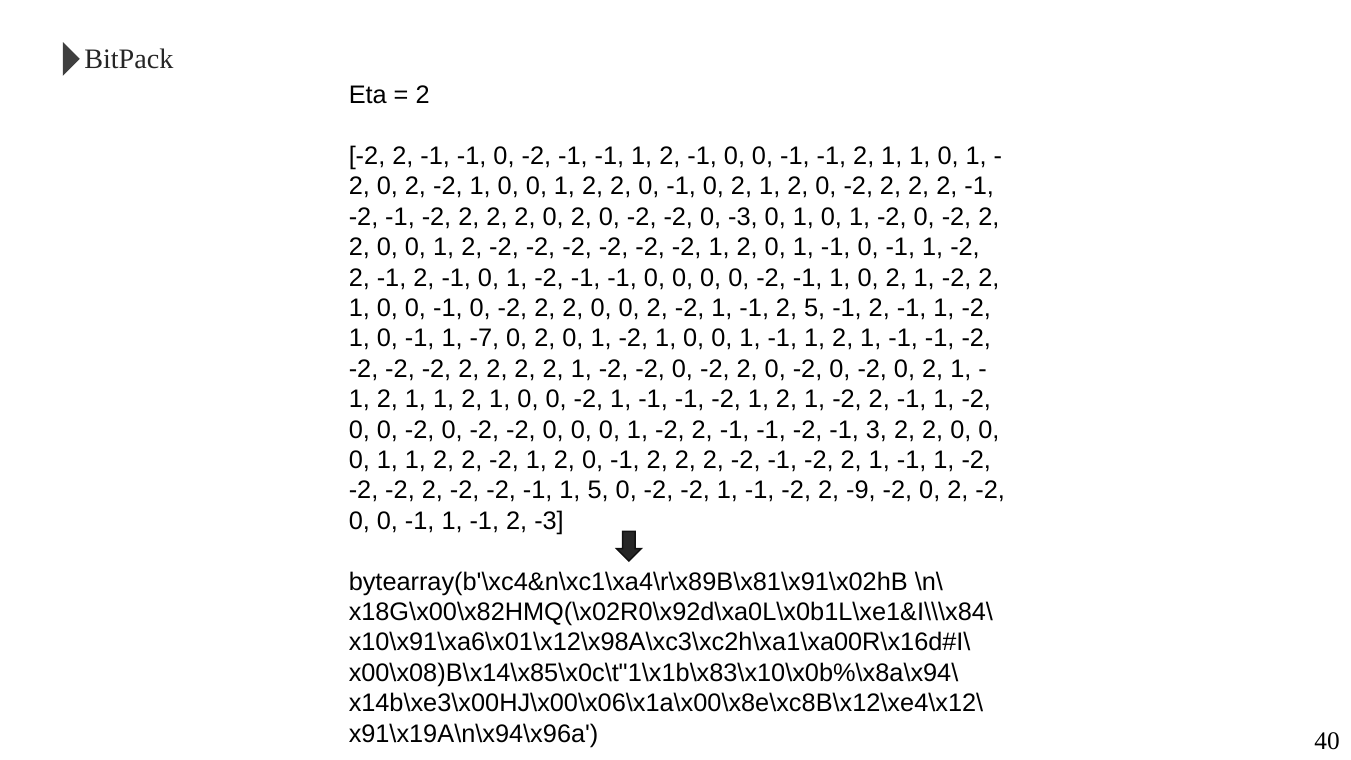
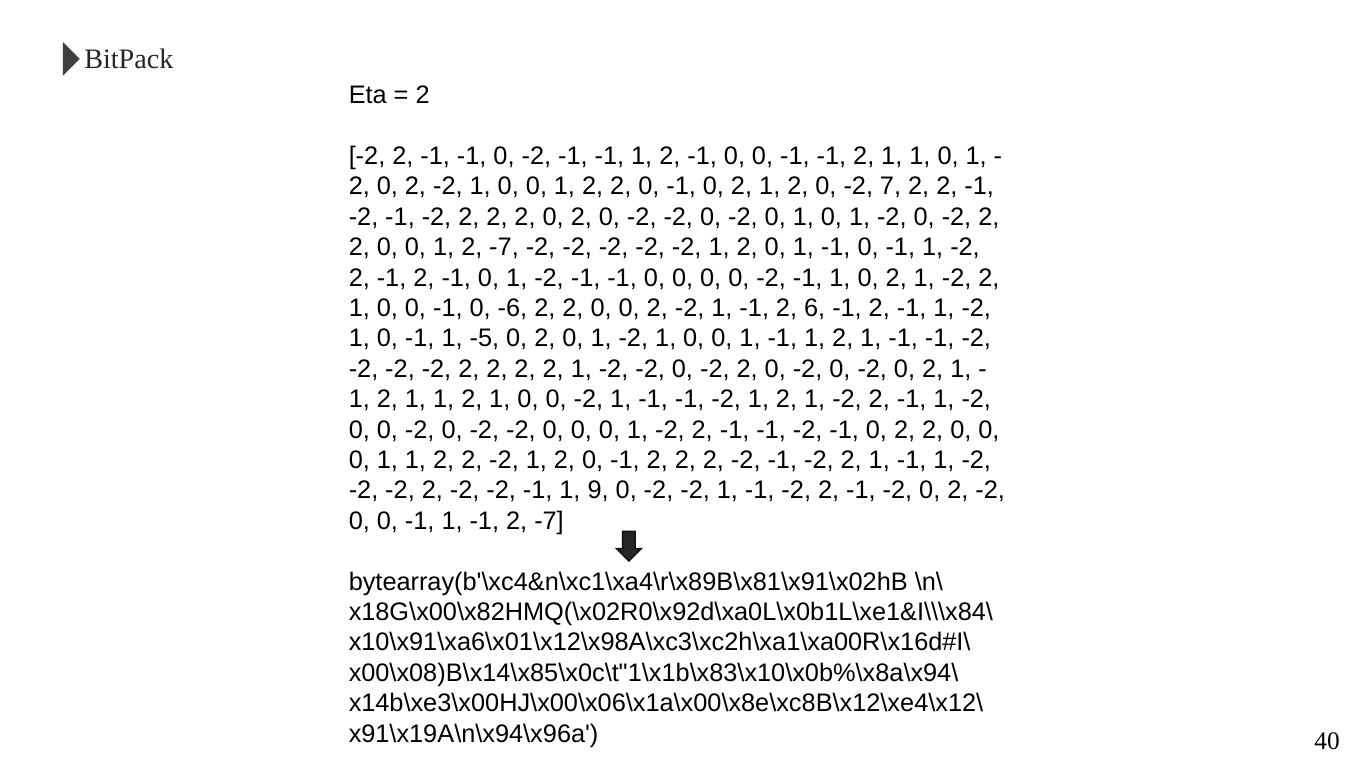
2 0 -2 2: 2 -> 7
-3 at (743, 217): -3 -> -2
1 2 -2: -2 -> -7
0 -1 0 -2: -2 -> -6
2 5: 5 -> 6
-7: -7 -> -5
-2 -1 3: 3 -> 0
1 5: 5 -> 9
-1 -2 2 -9: -9 -> -1
-1 2 -3: -3 -> -7
